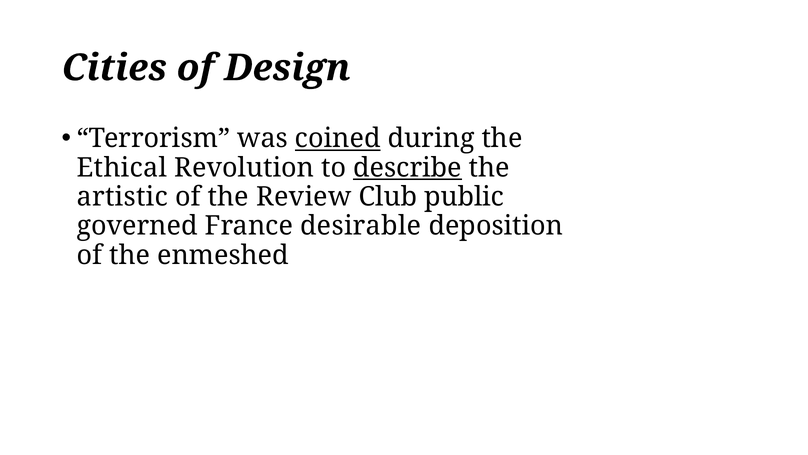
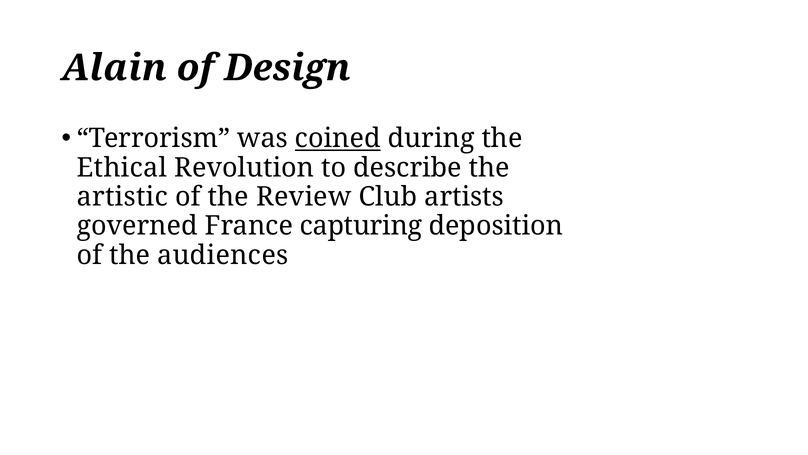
Cities: Cities -> Alain
describe underline: present -> none
public: public -> artists
desirable: desirable -> capturing
enmeshed: enmeshed -> audiences
